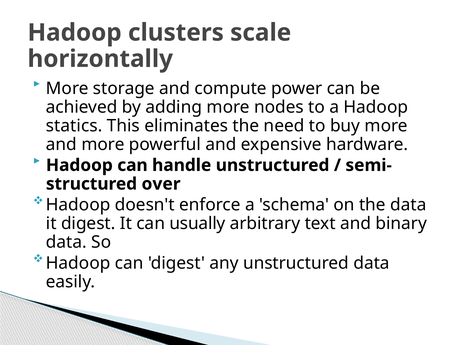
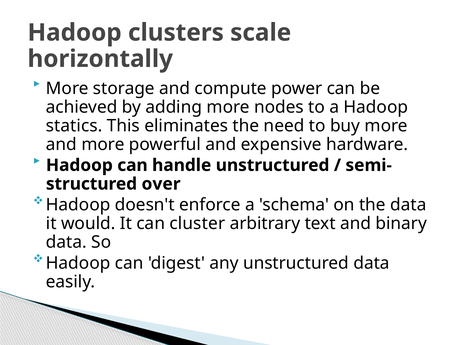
it digest: digest -> would
usually: usually -> cluster
